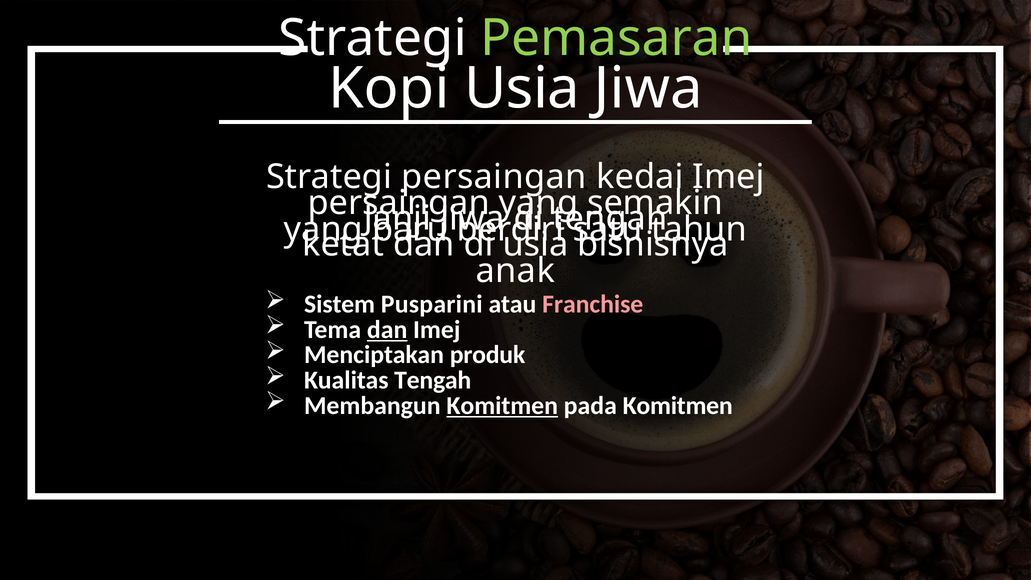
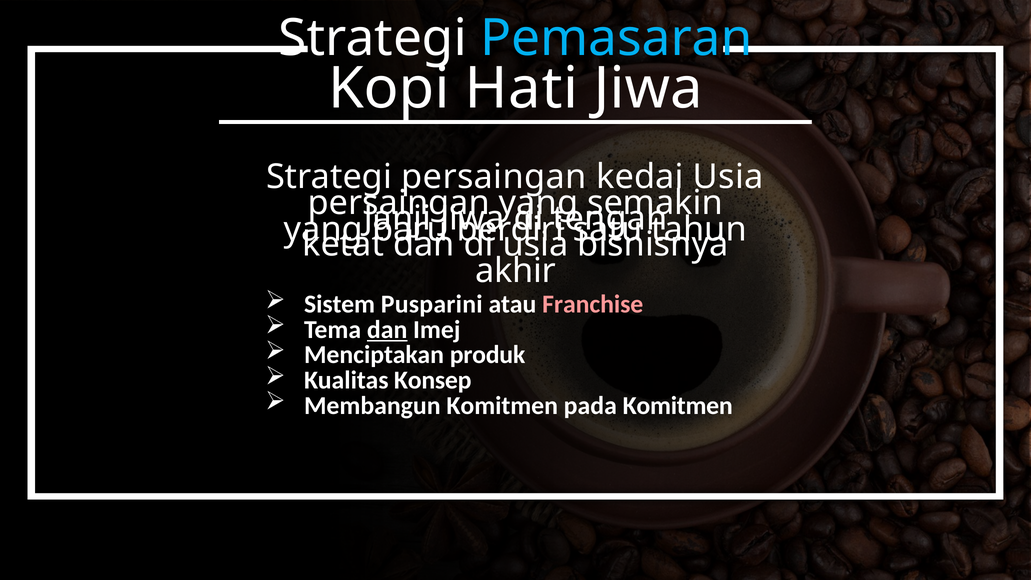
Pemasaran colour: light green -> light blue
Kopi Usia: Usia -> Hati
kedai Imej: Imej -> Usia
anak: anak -> akhir
Kualitas Tengah: Tengah -> Konsep
Komitmen at (502, 406) underline: present -> none
